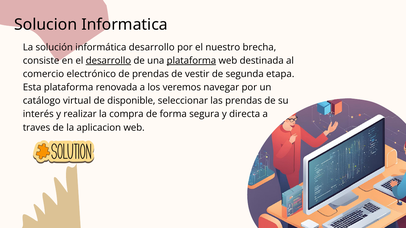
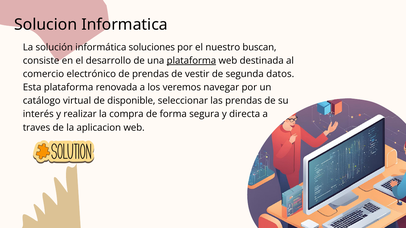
informática desarrollo: desarrollo -> soluciones
brecha: brecha -> buscan
desarrollo at (108, 61) underline: present -> none
etapa: etapa -> datos
